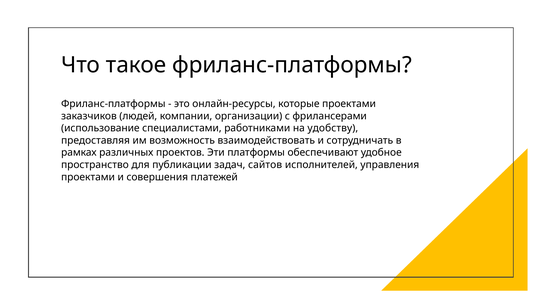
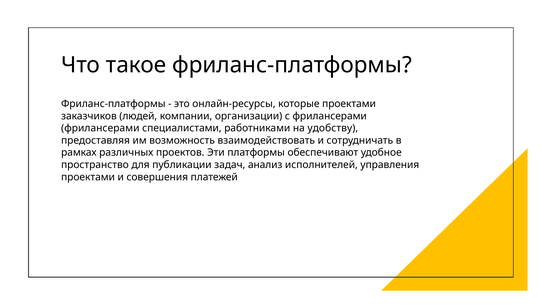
использование at (100, 128): использование -> фрилансерами
сайтов: сайтов -> анализ
